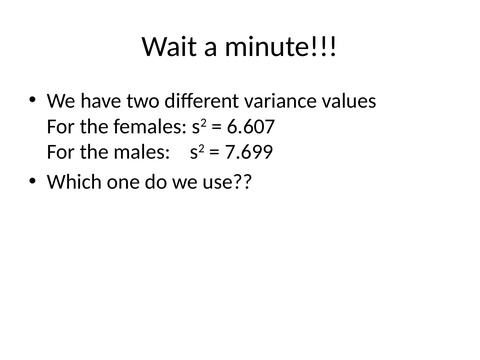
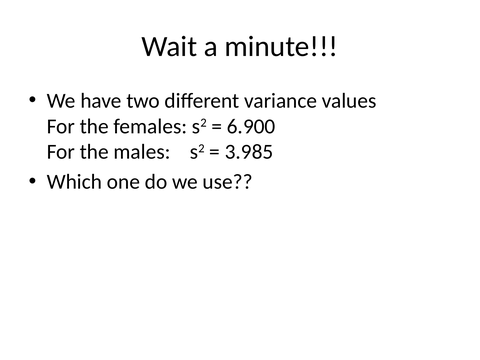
6.607: 6.607 -> 6.900
7.699: 7.699 -> 3.985
